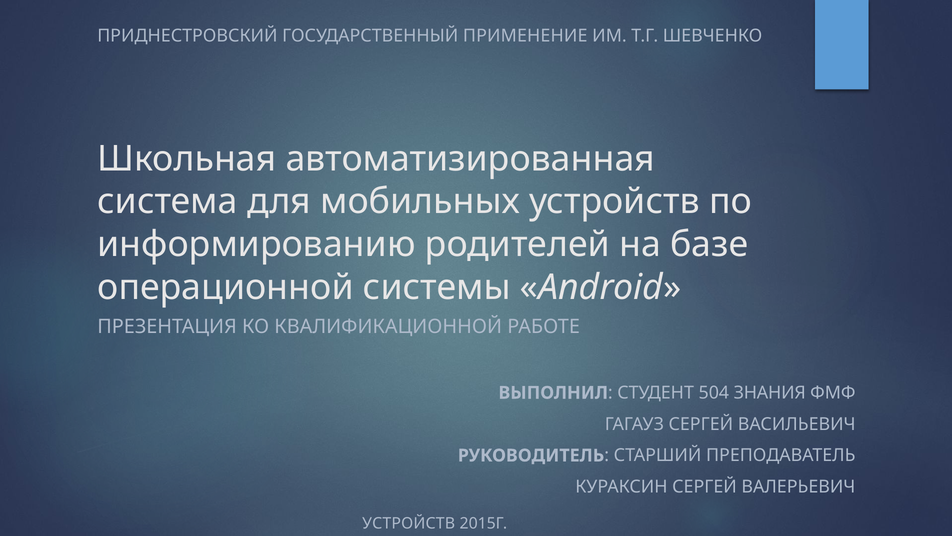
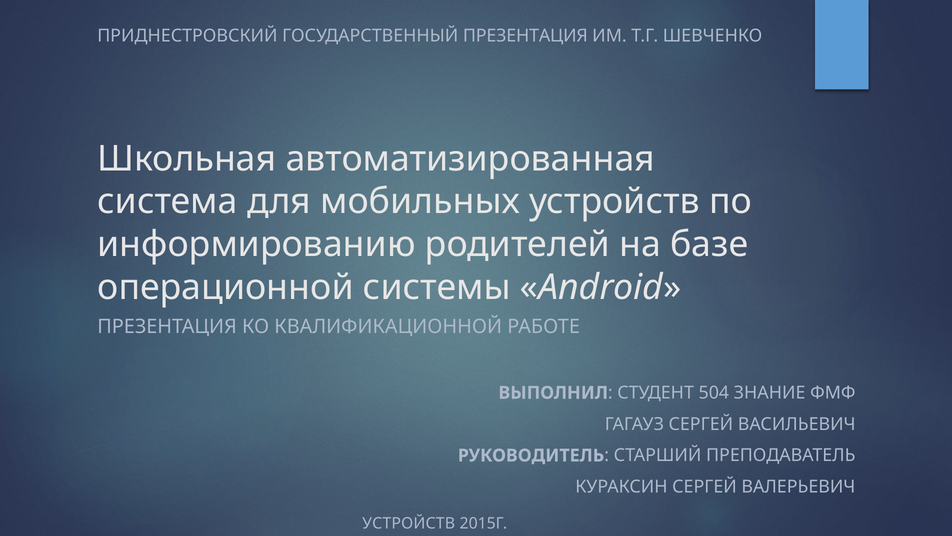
ГОСУДАРСТВЕННЫЙ ПРИМЕНЕНИЕ: ПРИМЕНЕНИЕ -> ПРЕЗЕНТАЦИЯ
ЗНАНИЯ: ЗНАНИЯ -> ЗНАНИЕ
